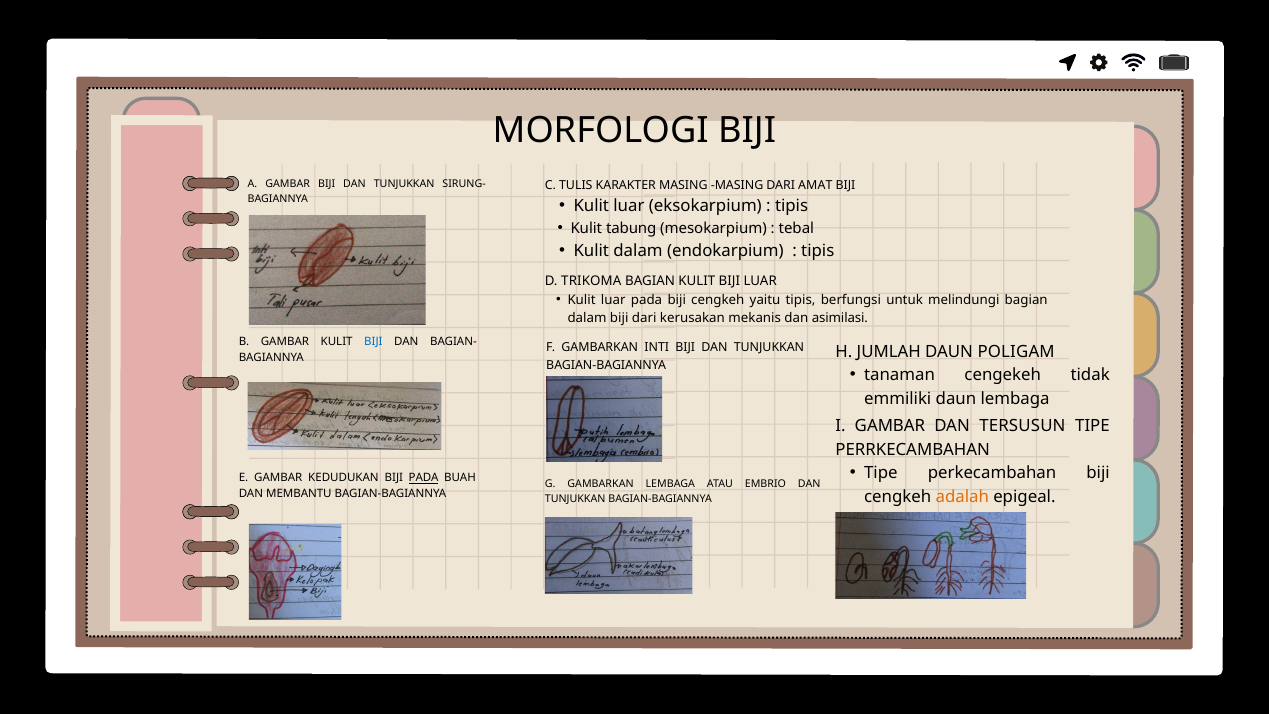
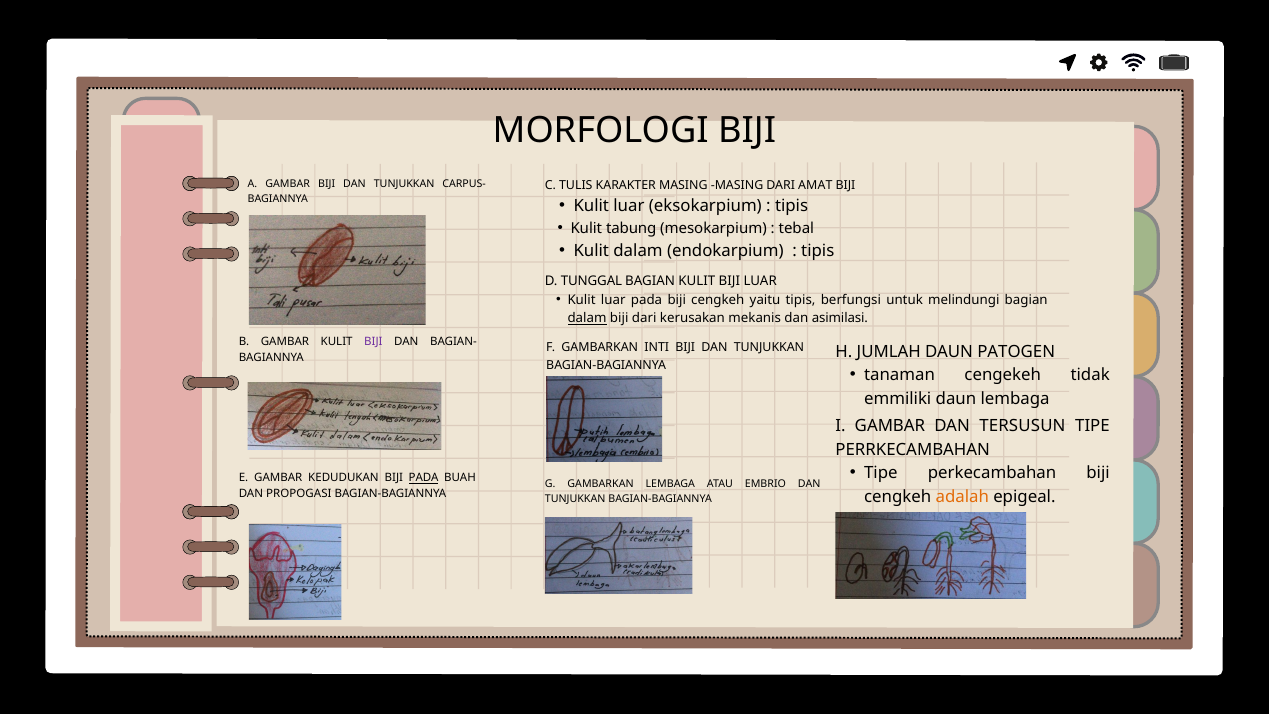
SIRUNG-: SIRUNG- -> CARPUS-
TRIKOMA: TRIKOMA -> TUNGGAL
dalam at (587, 318) underline: none -> present
BIJI at (373, 342) colour: blue -> purple
POLIGAM: POLIGAM -> PATOGEN
MEMBANTU: MEMBANTU -> PROPOGASI
